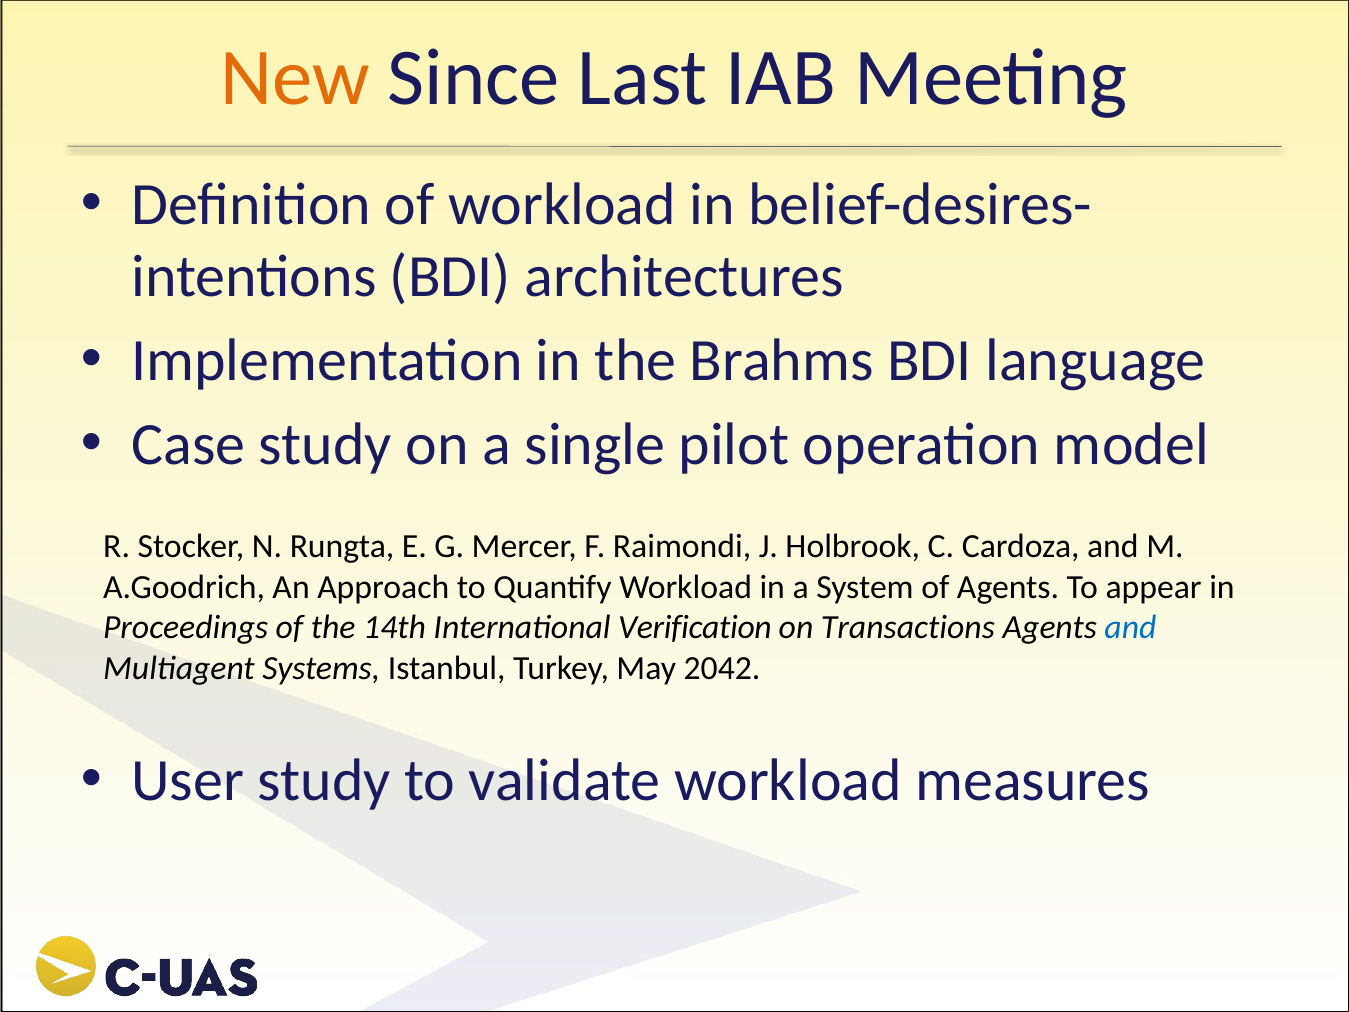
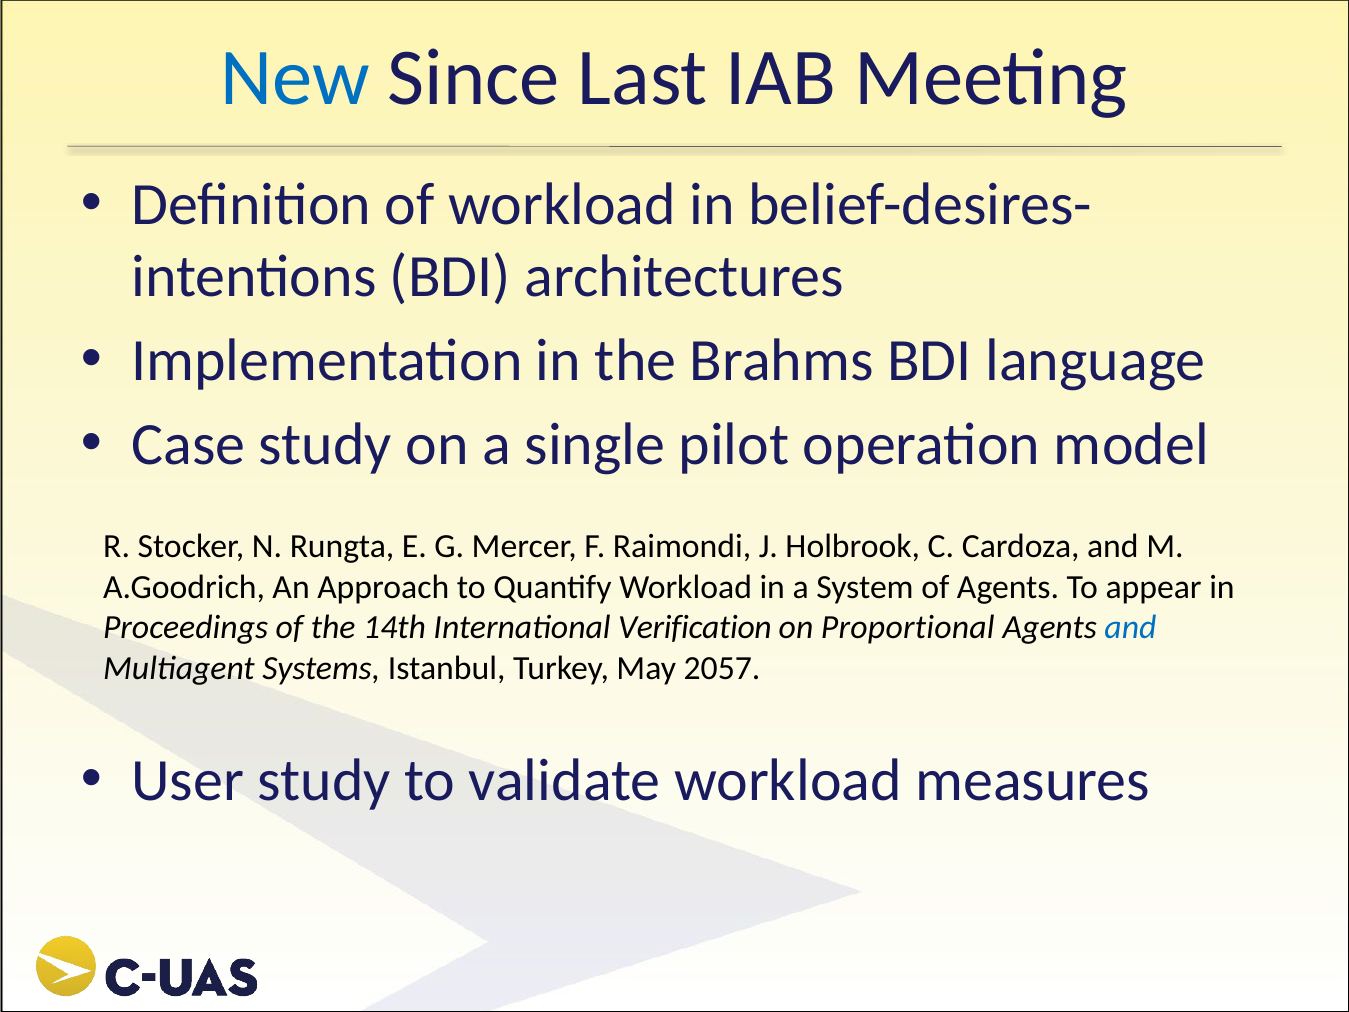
New colour: orange -> blue
Transactions: Transactions -> Proportional
2042: 2042 -> 2057
